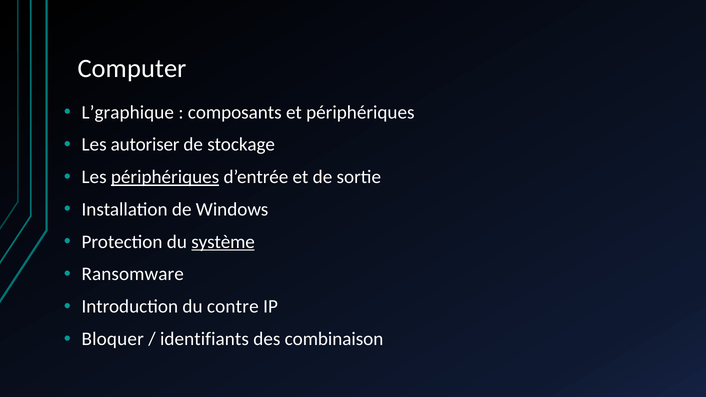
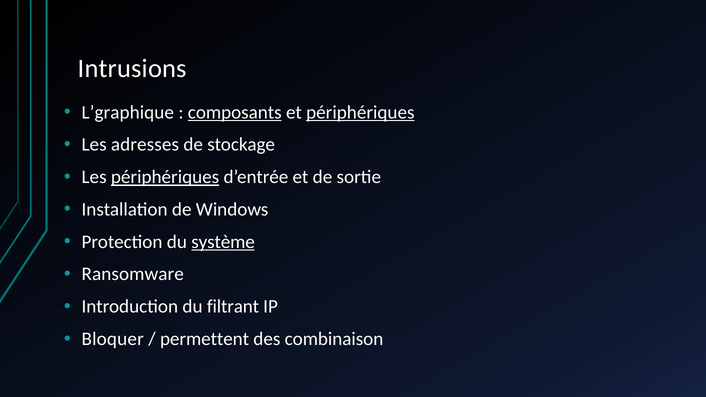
Computer: Computer -> Intrusions
composants underline: none -> present
périphériques at (360, 112) underline: none -> present
autoriser: autoriser -> adresses
contre: contre -> filtrant
identifiants: identifiants -> permettent
